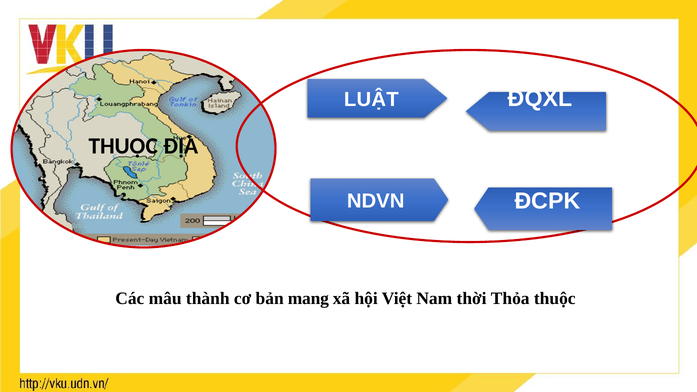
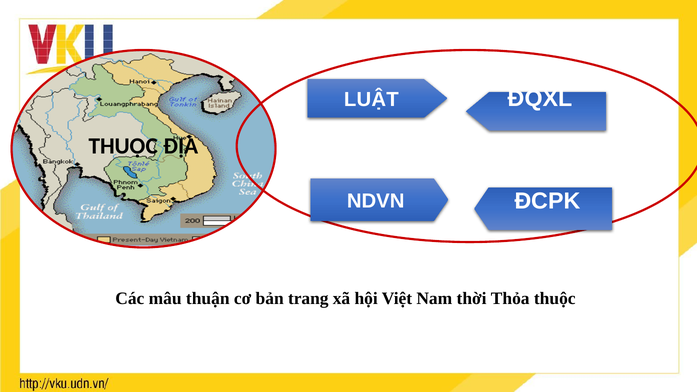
thành: thành -> thuận
mang: mang -> trang
